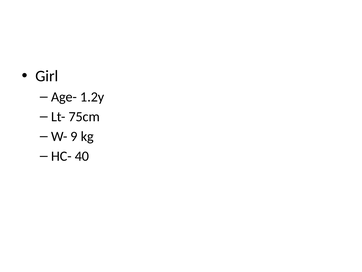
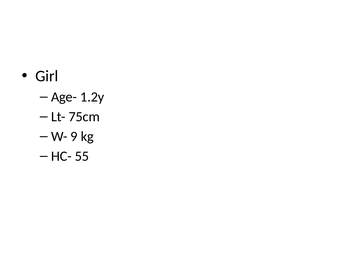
40: 40 -> 55
